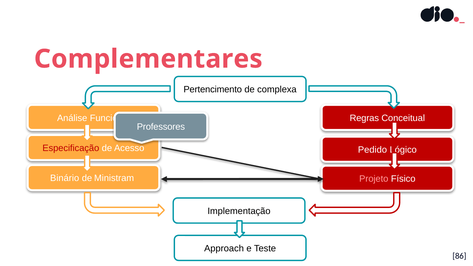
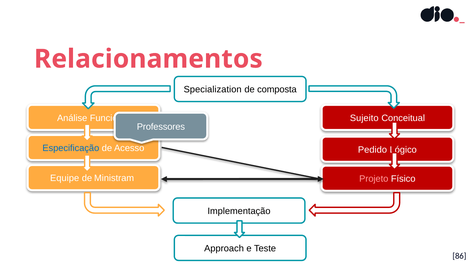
Complementares: Complementares -> Relacionamentos
Pertencimento: Pertencimento -> Specialization
complexa: complexa -> composta
Regras: Regras -> Sujeito
Especificação colour: red -> blue
Binário: Binário -> Equipe
